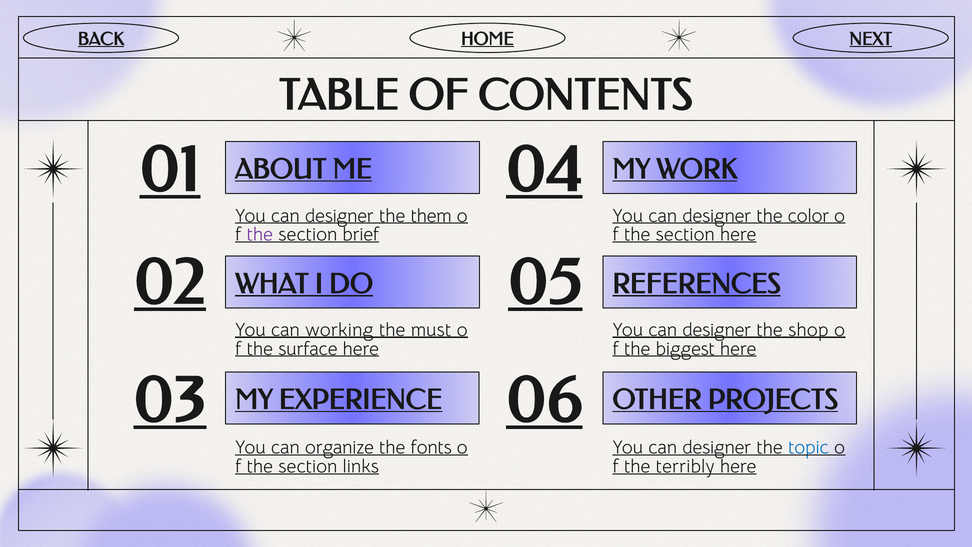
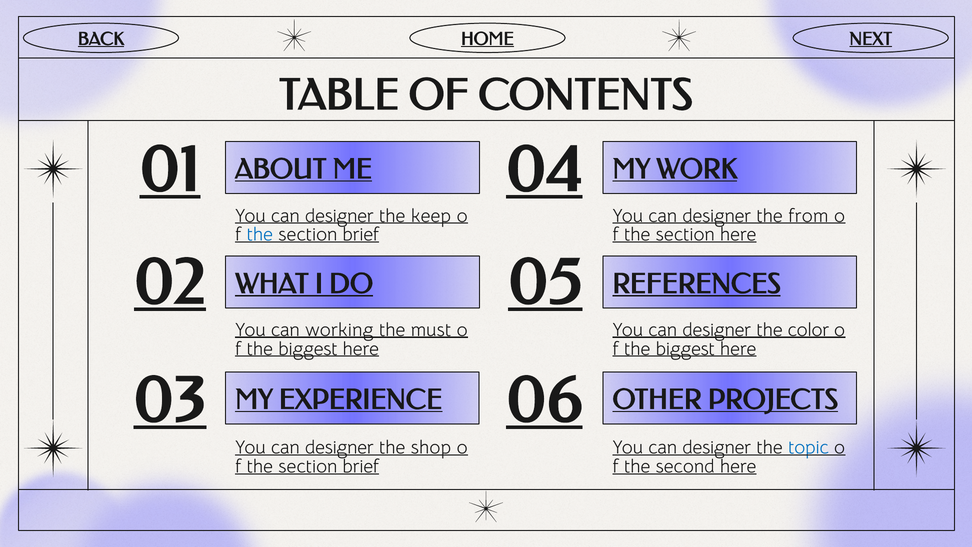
them: them -> keep
color: color -> from
the at (260, 235) colour: purple -> blue
shop: shop -> color
surface at (308, 349): surface -> biggest
organize at (339, 447): organize -> designer
fonts: fonts -> shop
links at (361, 466): links -> brief
terribly: terribly -> second
